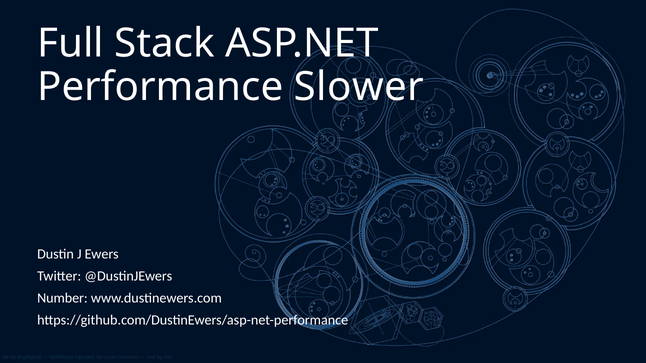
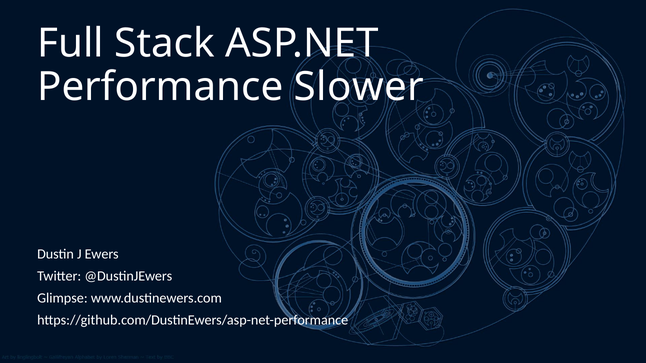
Number: Number -> Glimpse
